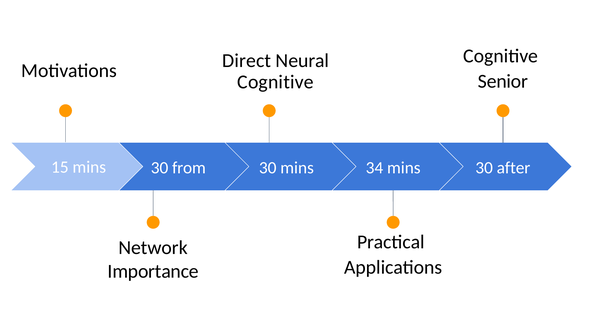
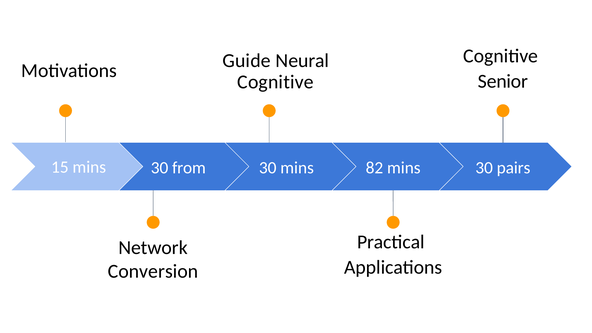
Direct: Direct -> Guide
34: 34 -> 82
after: after -> pairs
Importance: Importance -> Conversion
